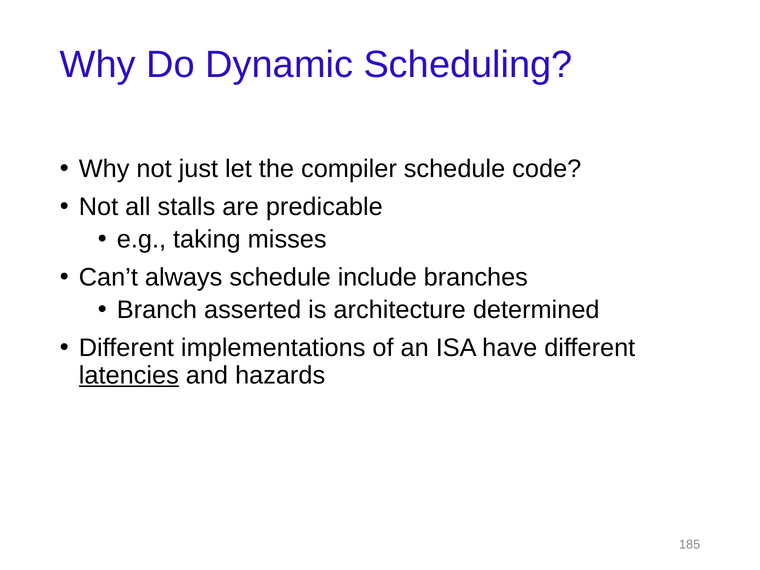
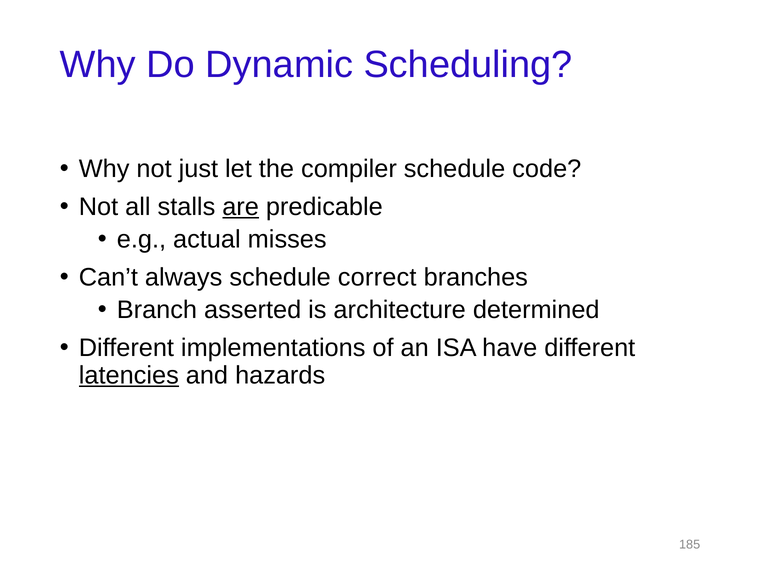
are underline: none -> present
taking: taking -> actual
include: include -> correct
